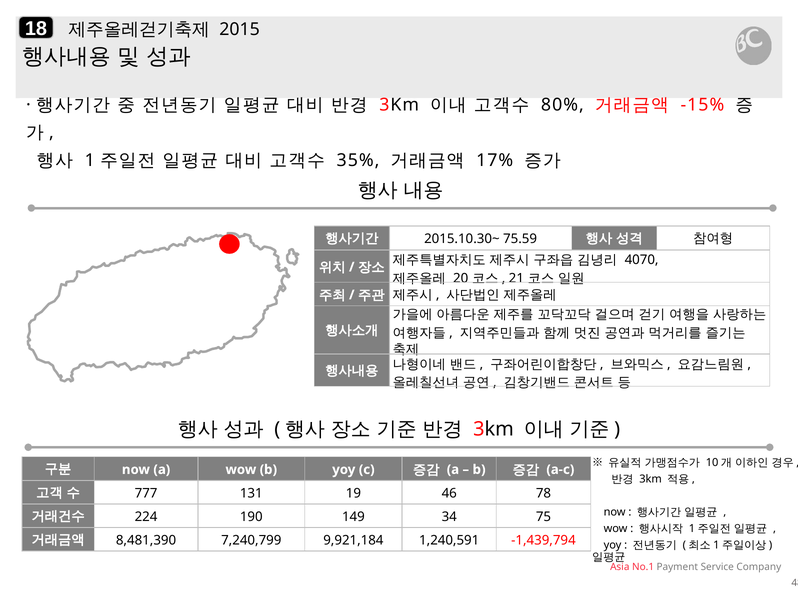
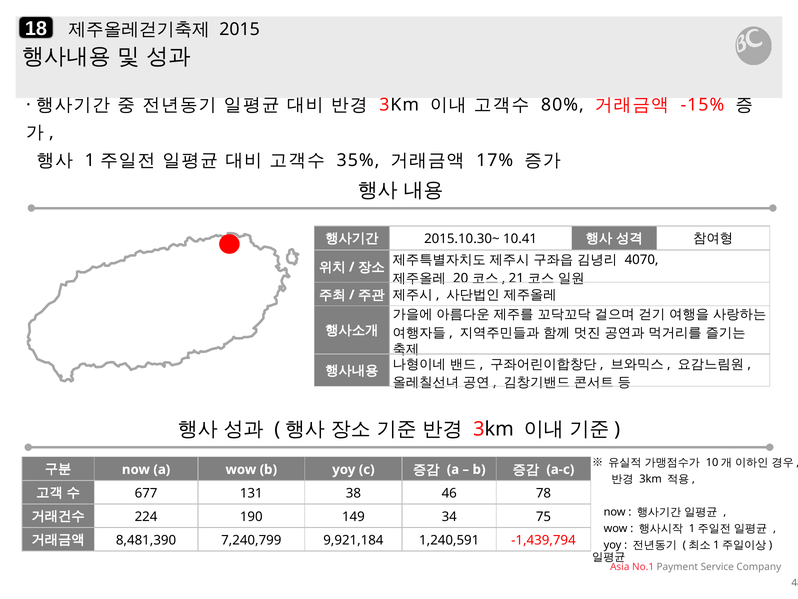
75.59: 75.59 -> 10.41
777: 777 -> 677
19: 19 -> 38
